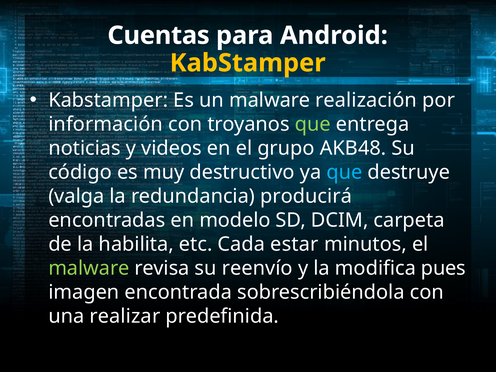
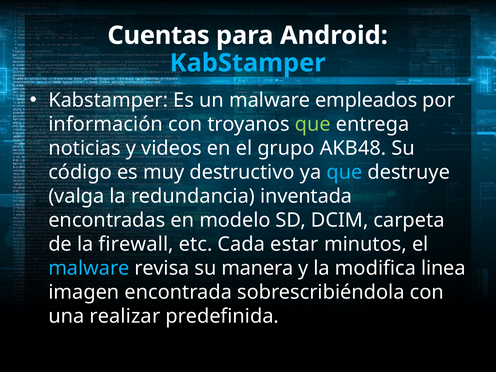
KabStamper at (248, 63) colour: yellow -> light blue
realización: realización -> empleados
producirá: producirá -> inventada
habilita: habilita -> firewall
malware at (89, 268) colour: light green -> light blue
reenvío: reenvío -> manera
pues: pues -> linea
